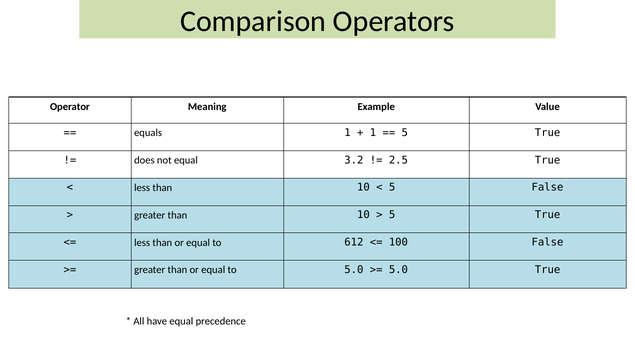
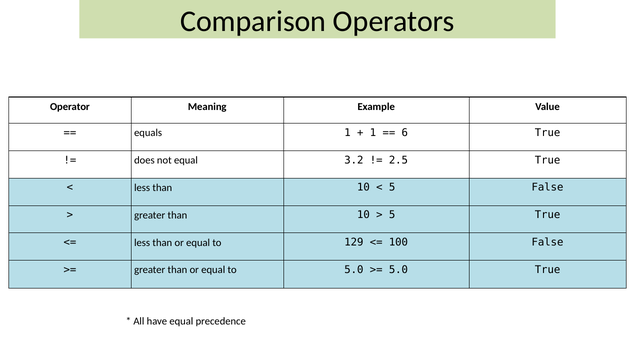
5 at (405, 133): 5 -> 6
612: 612 -> 129
